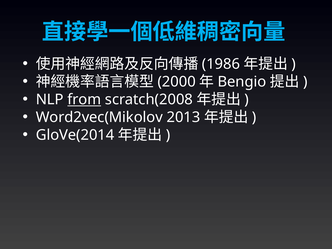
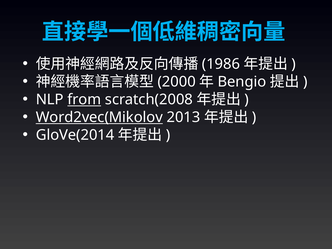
Word2vec(Mikolov underline: none -> present
